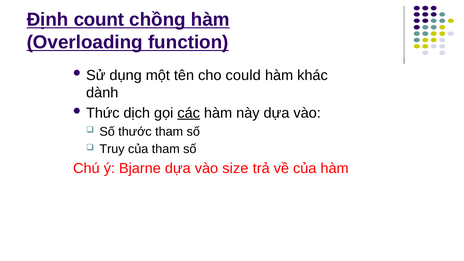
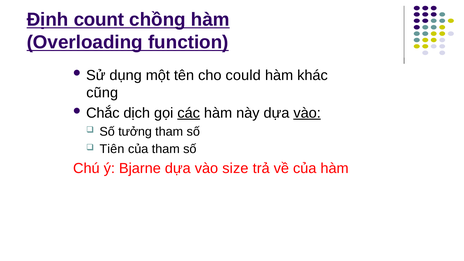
dành: dành -> cũng
Thức: Thức -> Chắc
vào at (307, 113) underline: none -> present
thước: thước -> tưởng
Truy: Truy -> Tiên
